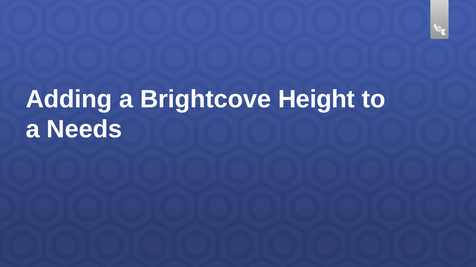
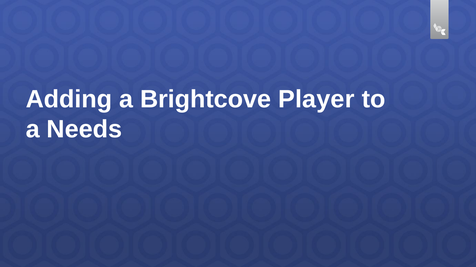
Height: Height -> Player
